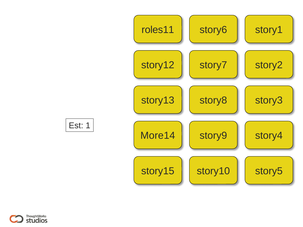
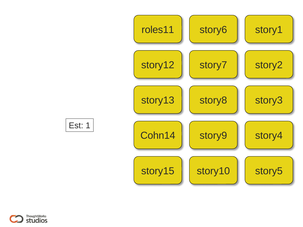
More14: More14 -> Cohn14
